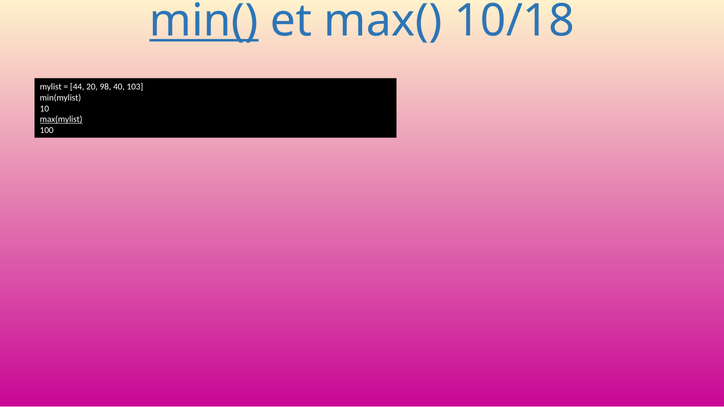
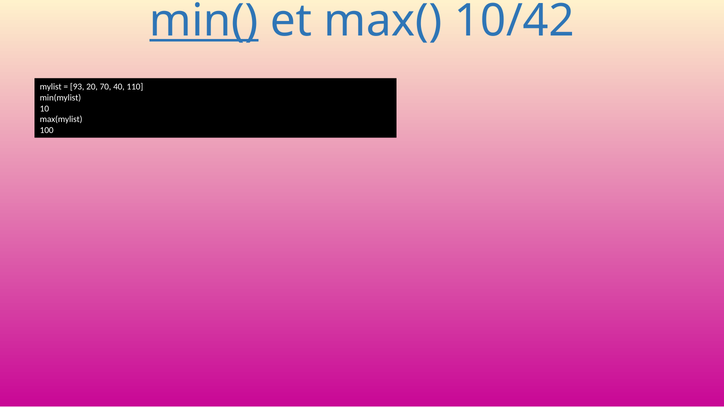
10/18: 10/18 -> 10/42
44: 44 -> 93
98: 98 -> 70
103: 103 -> 110
max(mylist underline: present -> none
